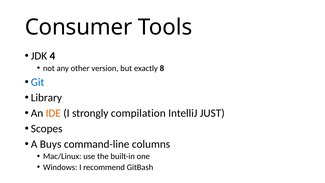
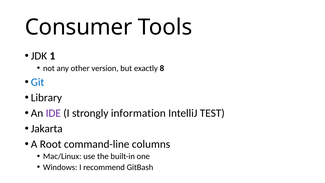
4: 4 -> 1
IDE colour: orange -> purple
compilation: compilation -> information
JUST: JUST -> TEST
Scopes: Scopes -> Jakarta
Buys: Buys -> Root
